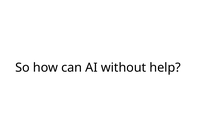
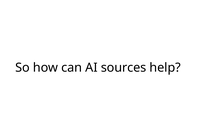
without: without -> sources
